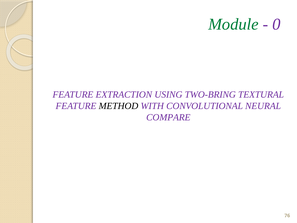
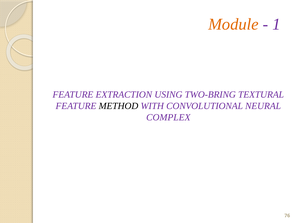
Module colour: green -> orange
0: 0 -> 1
COMPARE: COMPARE -> COMPLEX
